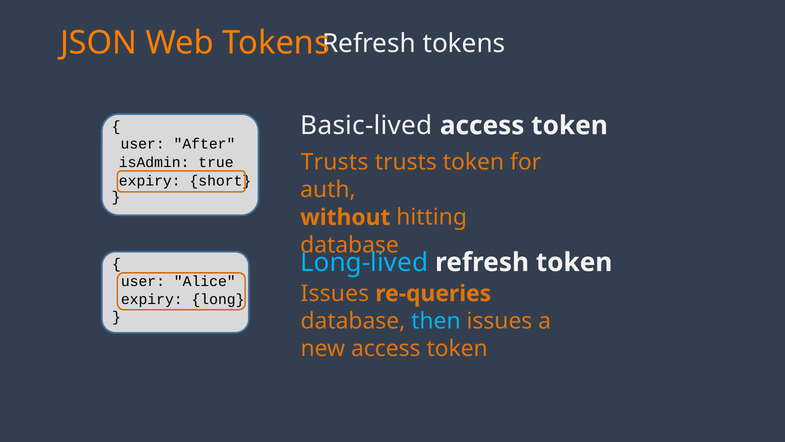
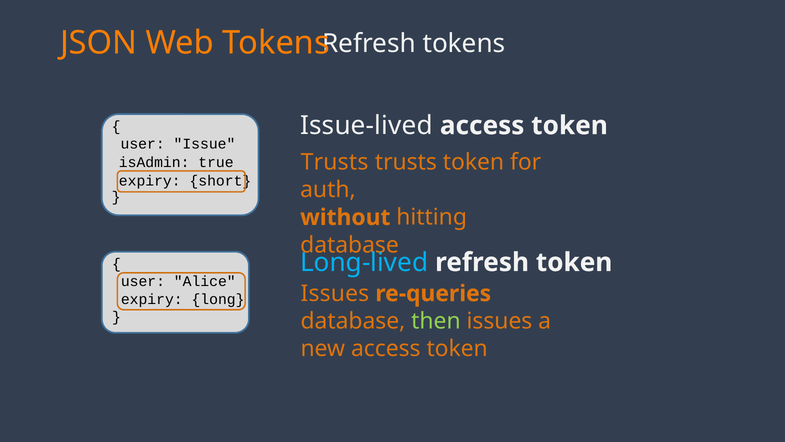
Basic-lived: Basic-lived -> Issue-lived
After: After -> Issue
then colour: light blue -> light green
